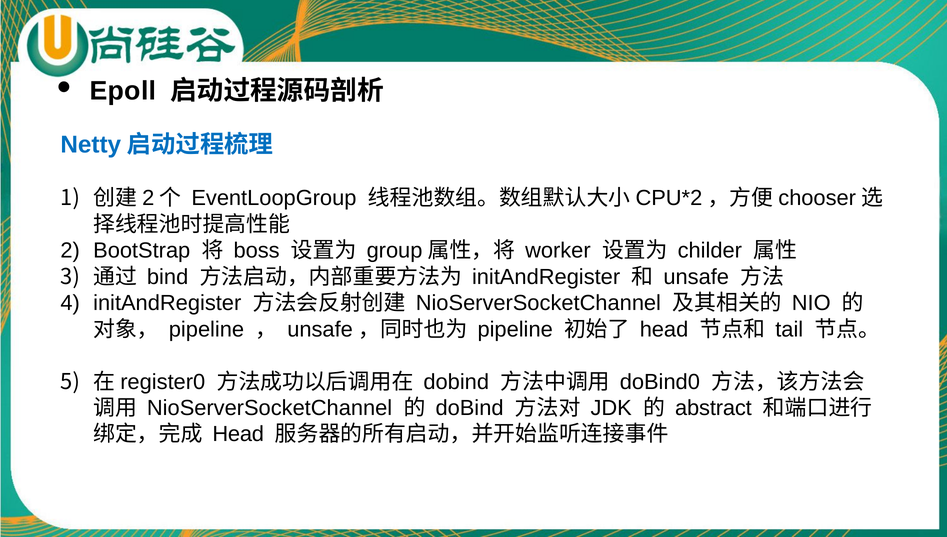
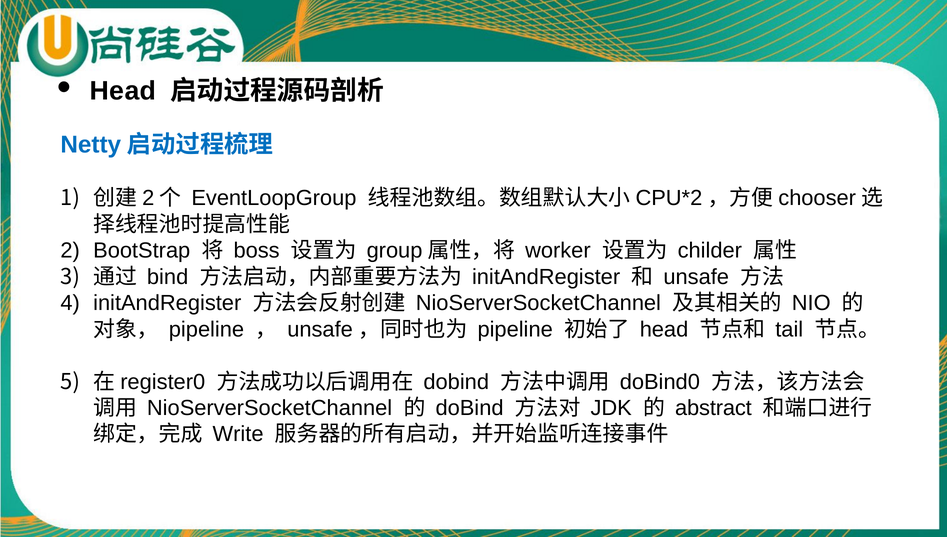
Epoll at (123, 91): Epoll -> Head
Head at (238, 434): Head -> Write
